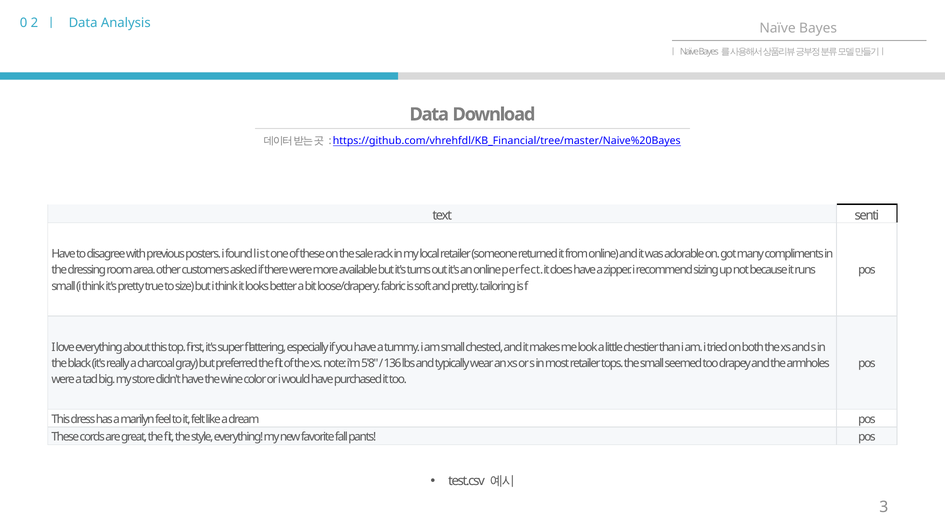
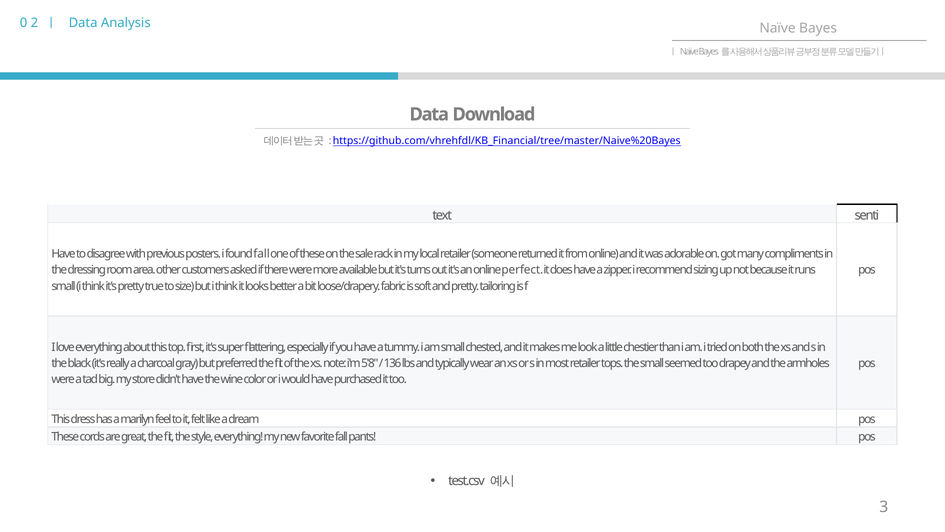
found list: list -> fall
